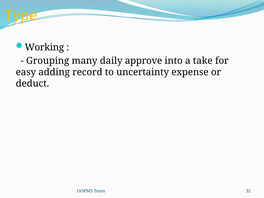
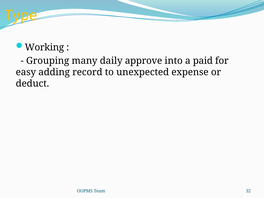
take: take -> paid
uncertainty: uncertainty -> unexpected
